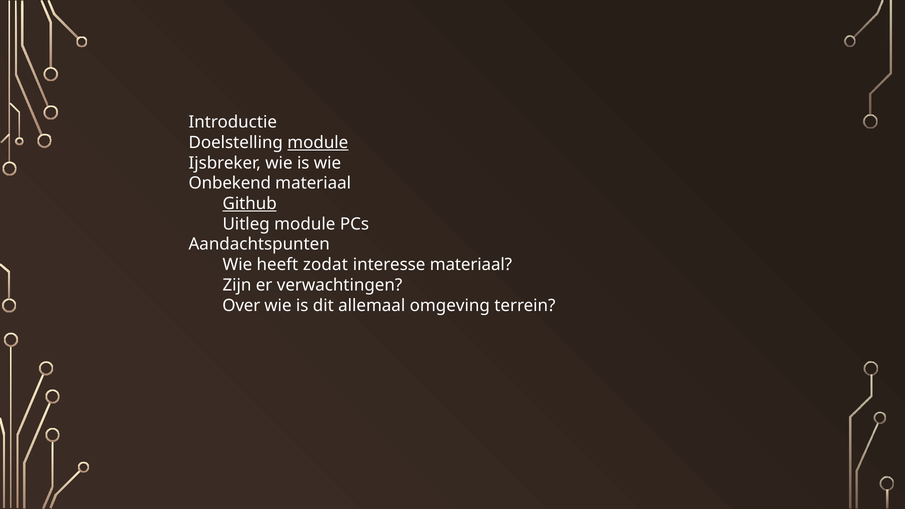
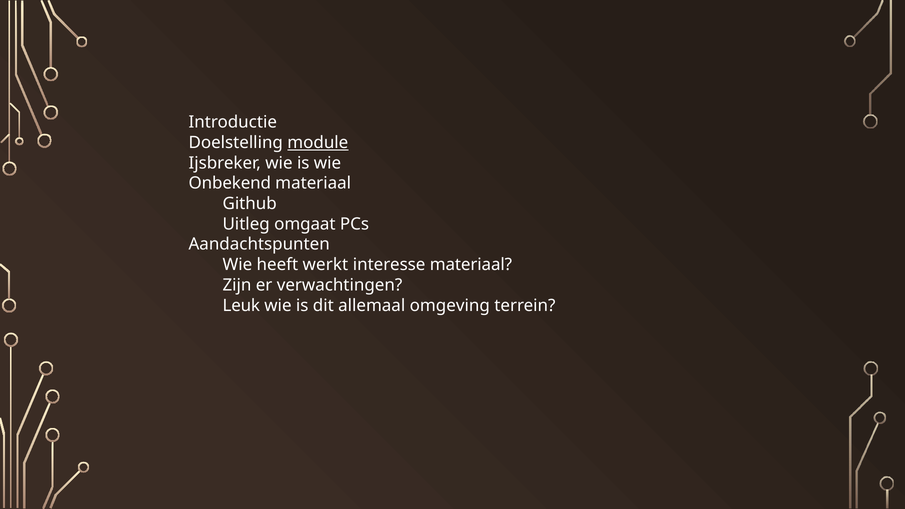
Github underline: present -> none
Uitleg module: module -> omgaat
zodat: zodat -> werkt
Over: Over -> Leuk
